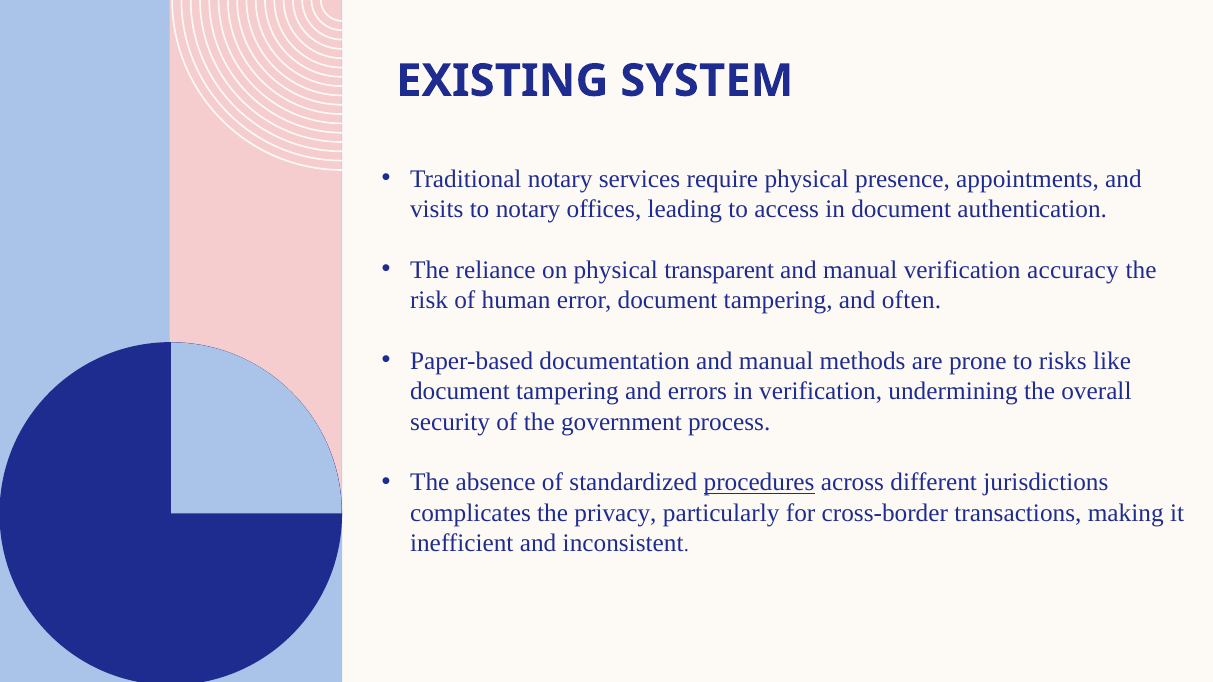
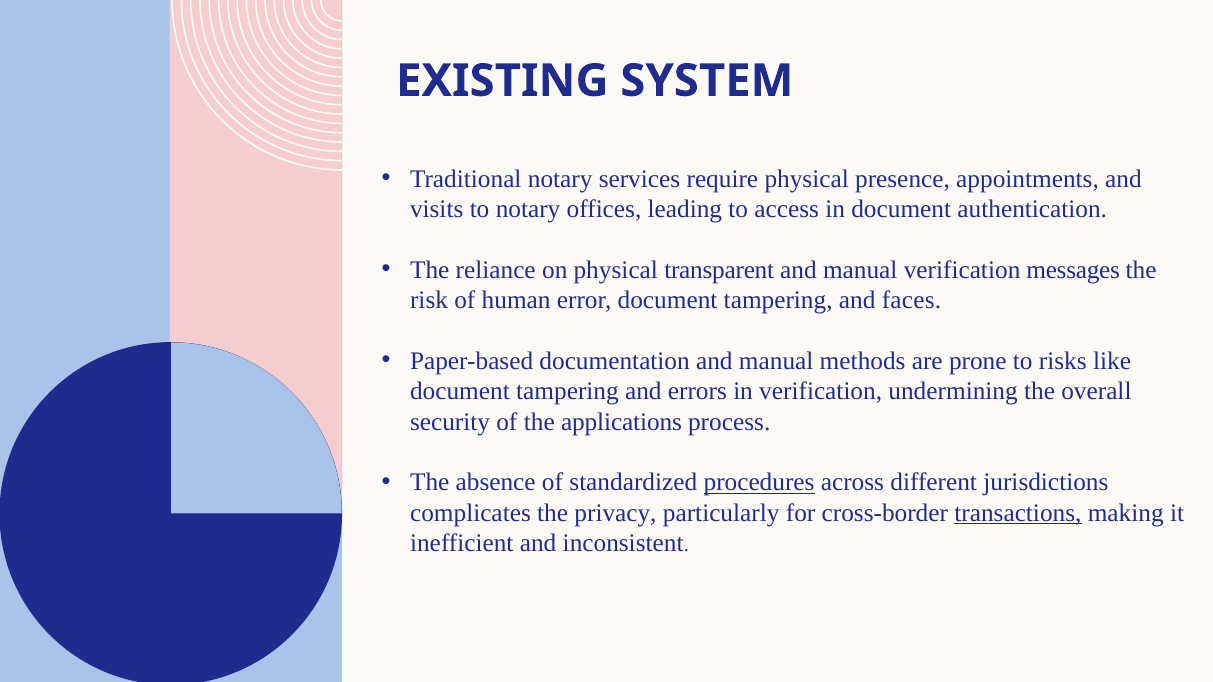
accuracy: accuracy -> messages
often: often -> faces
government: government -> applications
transactions underline: none -> present
